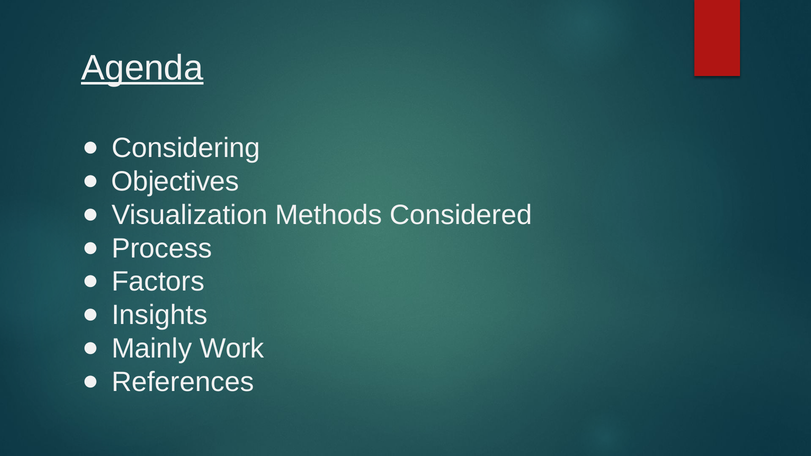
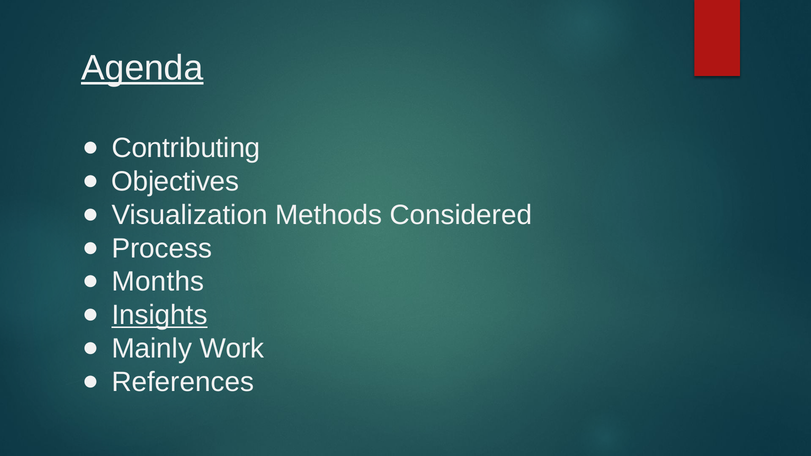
Considering: Considering -> Contributing
Factors: Factors -> Months
Insights underline: none -> present
